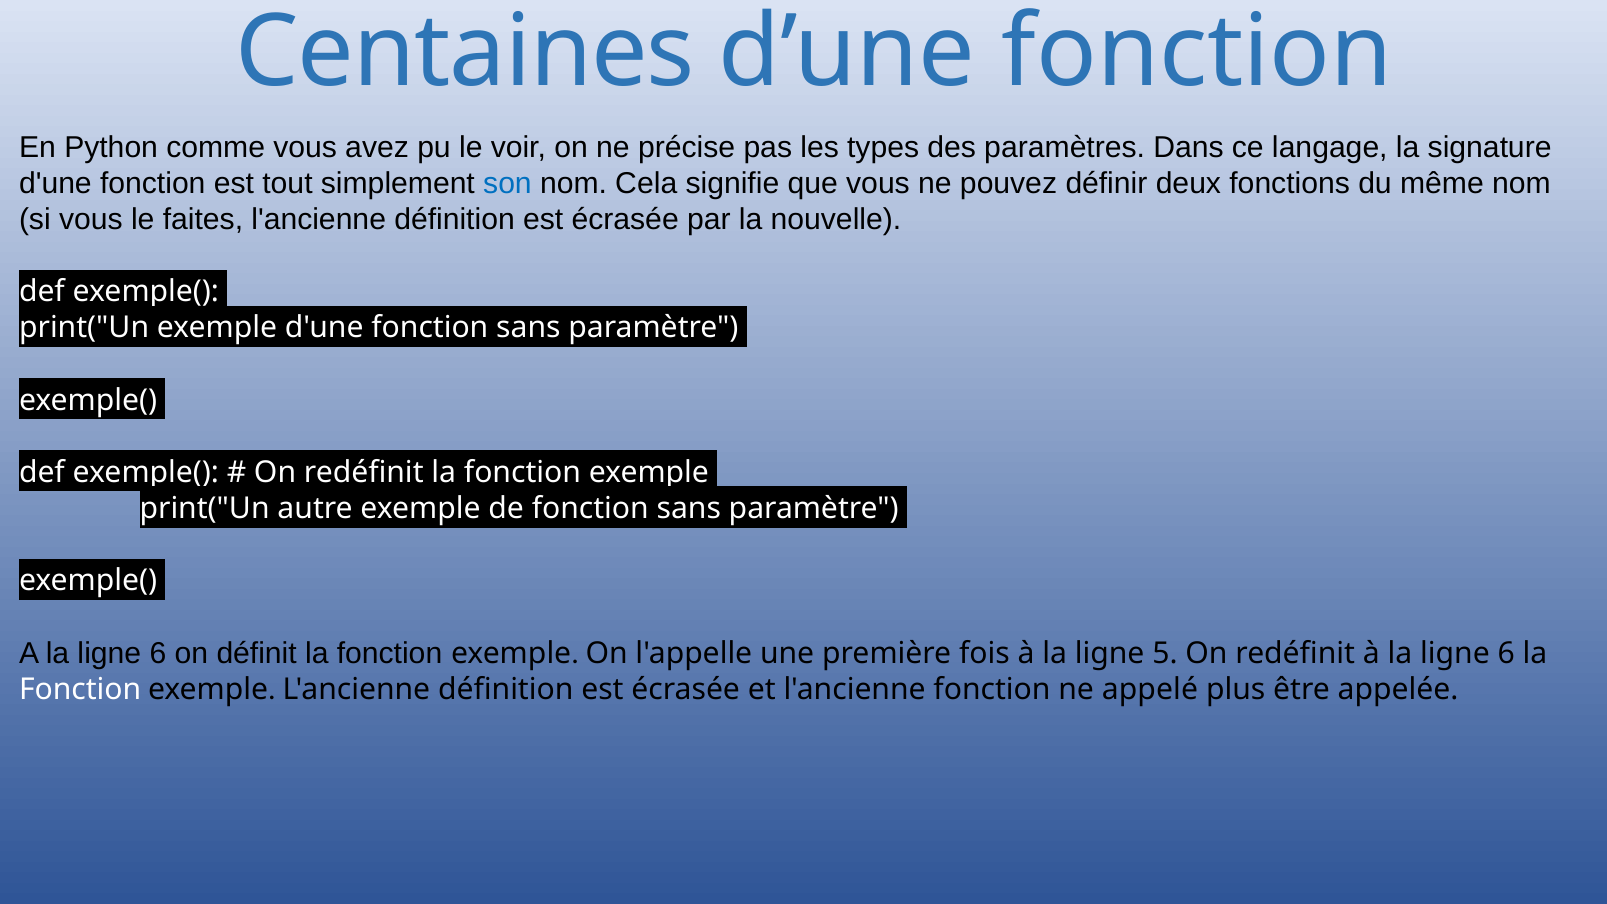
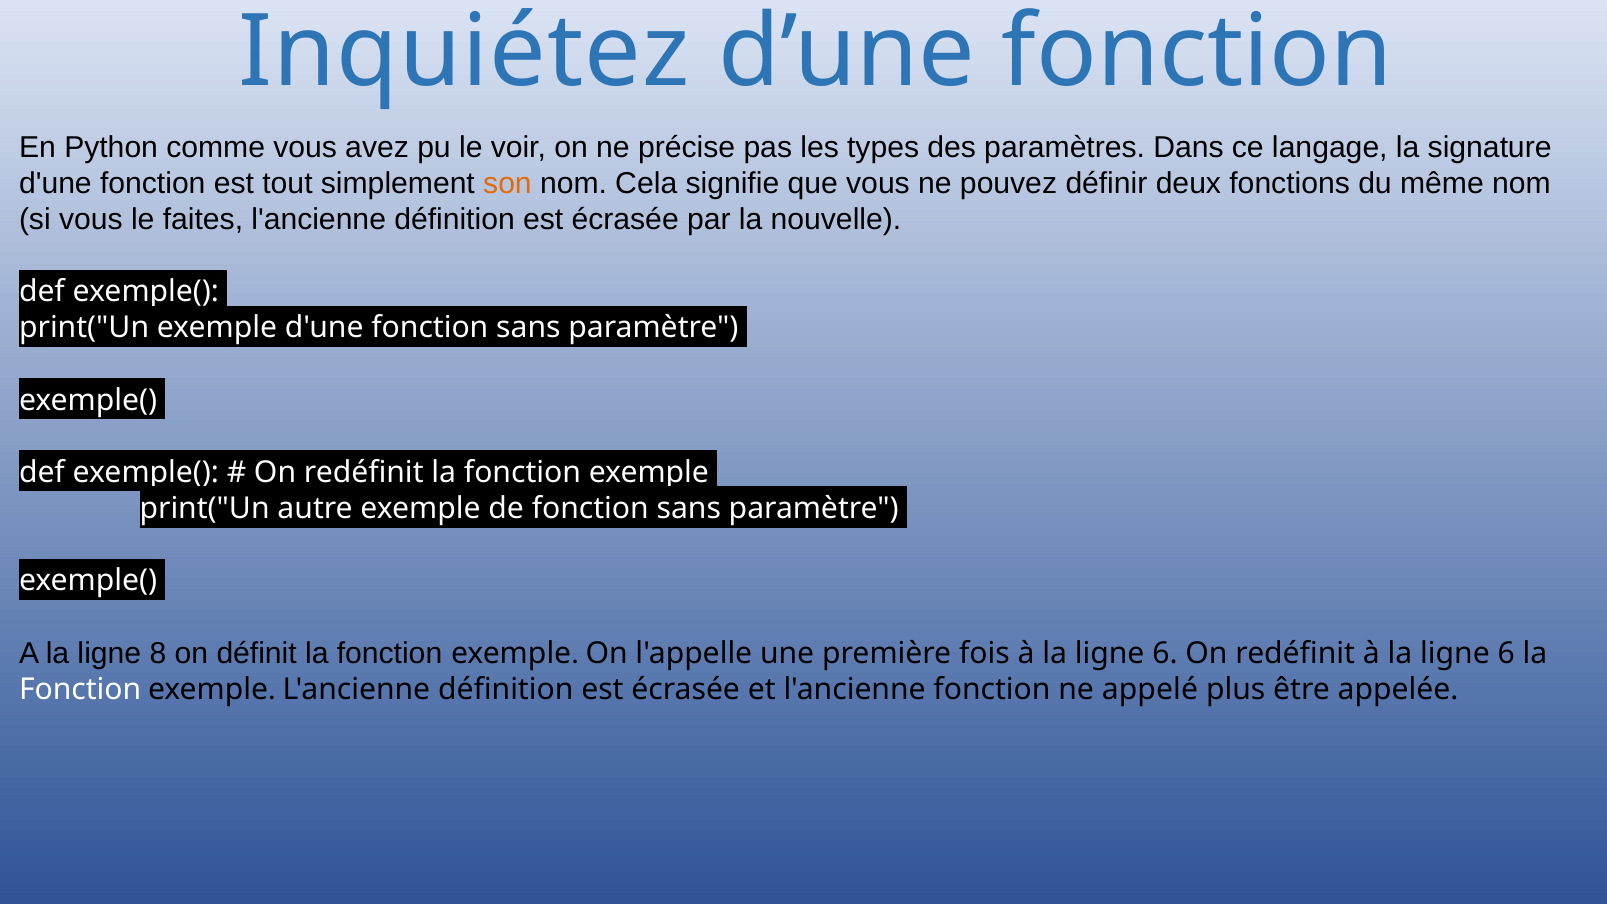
Centaines: Centaines -> Inquiétez
son colour: blue -> orange
A la ligne 6: 6 -> 8
5 at (1165, 653): 5 -> 6
